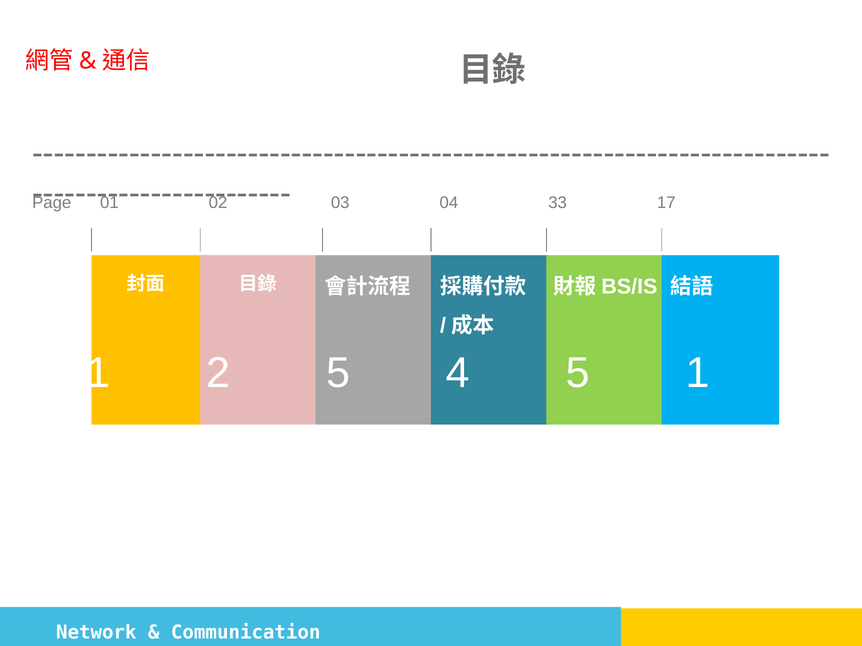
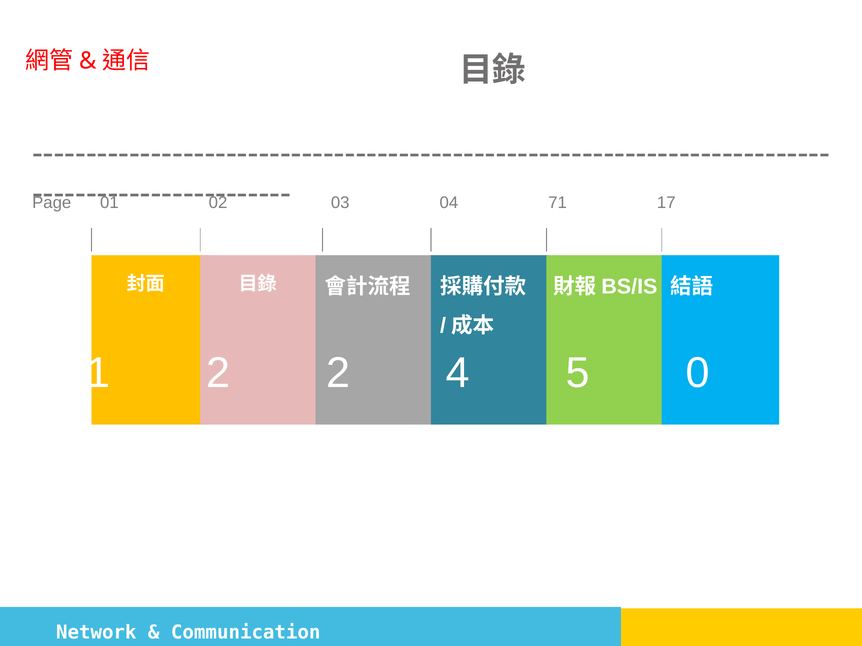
33: 33 -> 71
2 5: 5 -> 2
5 1: 1 -> 0
